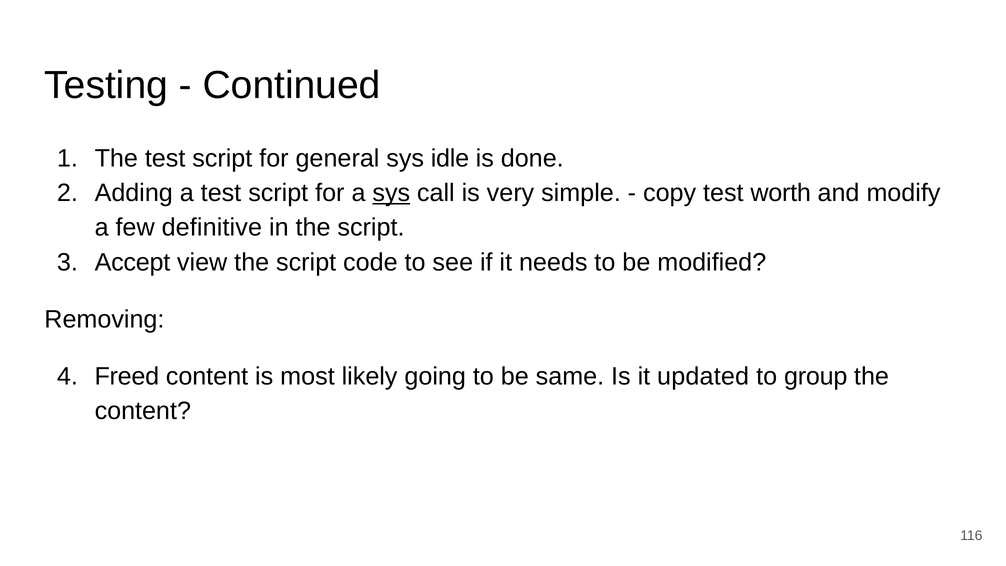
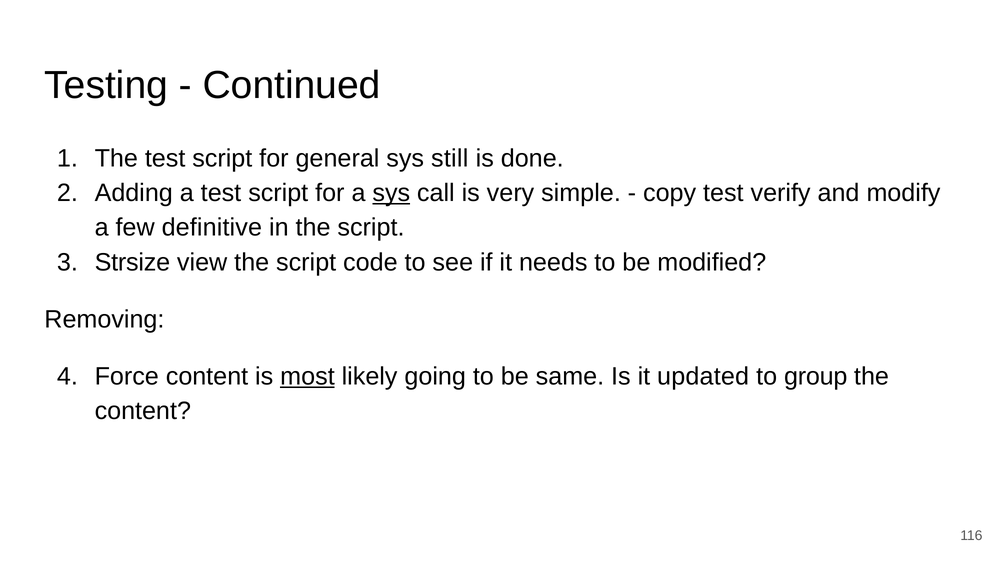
idle: idle -> still
worth: worth -> verify
Accept: Accept -> Strsize
Freed: Freed -> Force
most underline: none -> present
